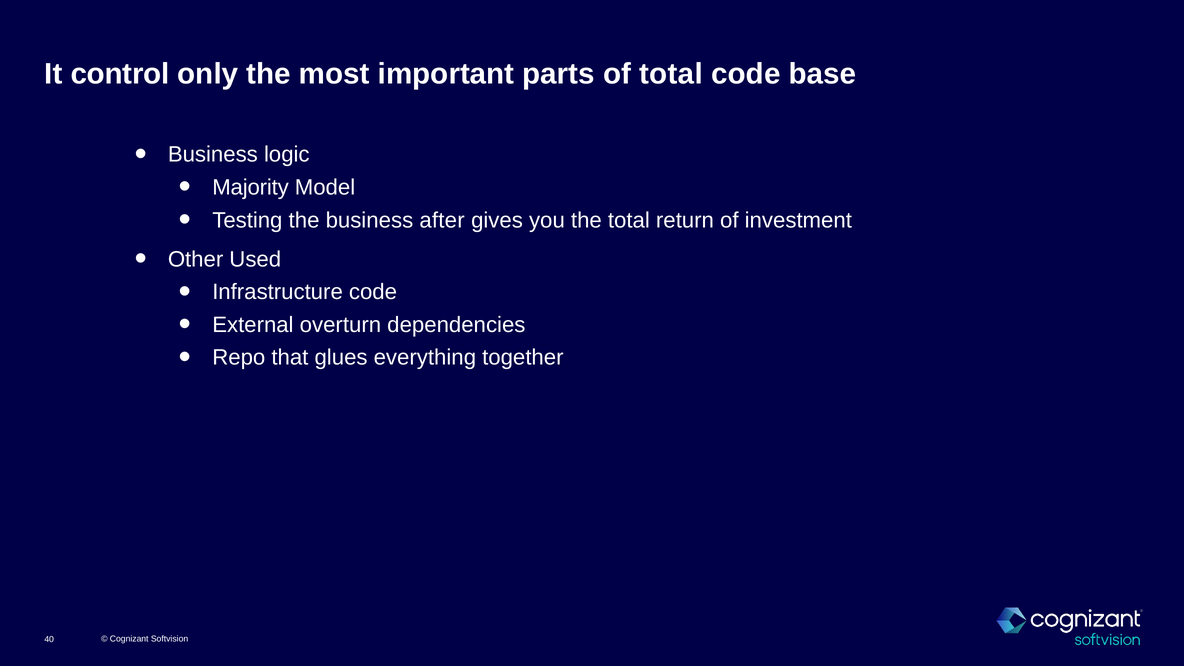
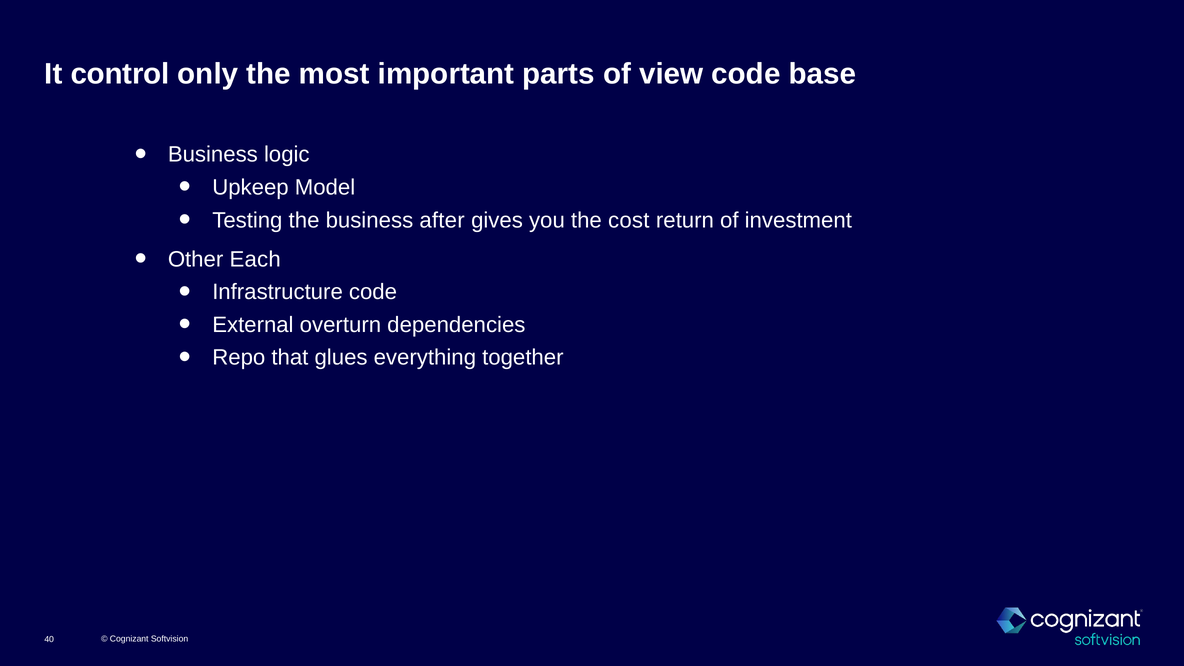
of total: total -> view
Majority: Majority -> Upkeep
the total: total -> cost
Used: Used -> Each
